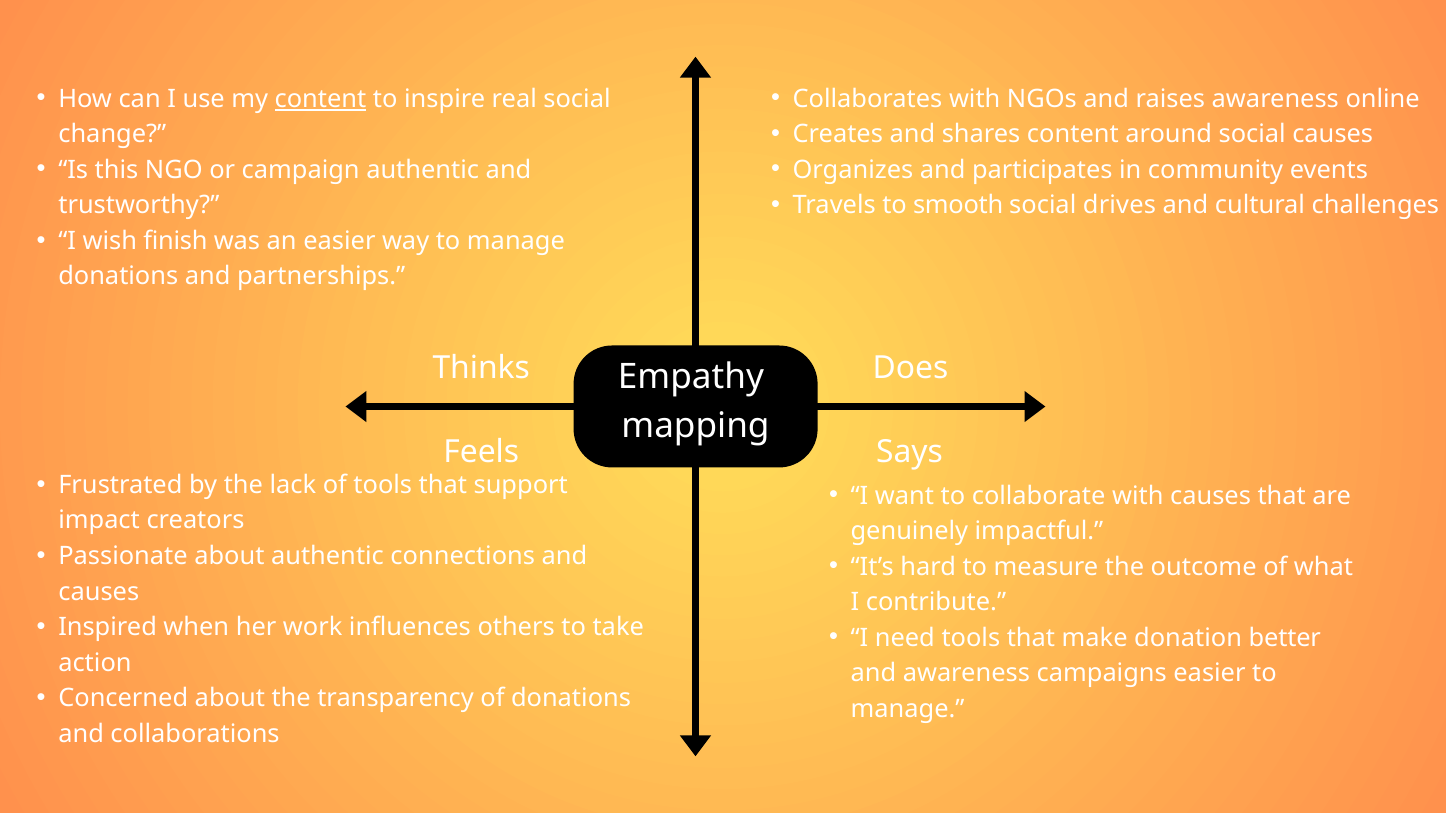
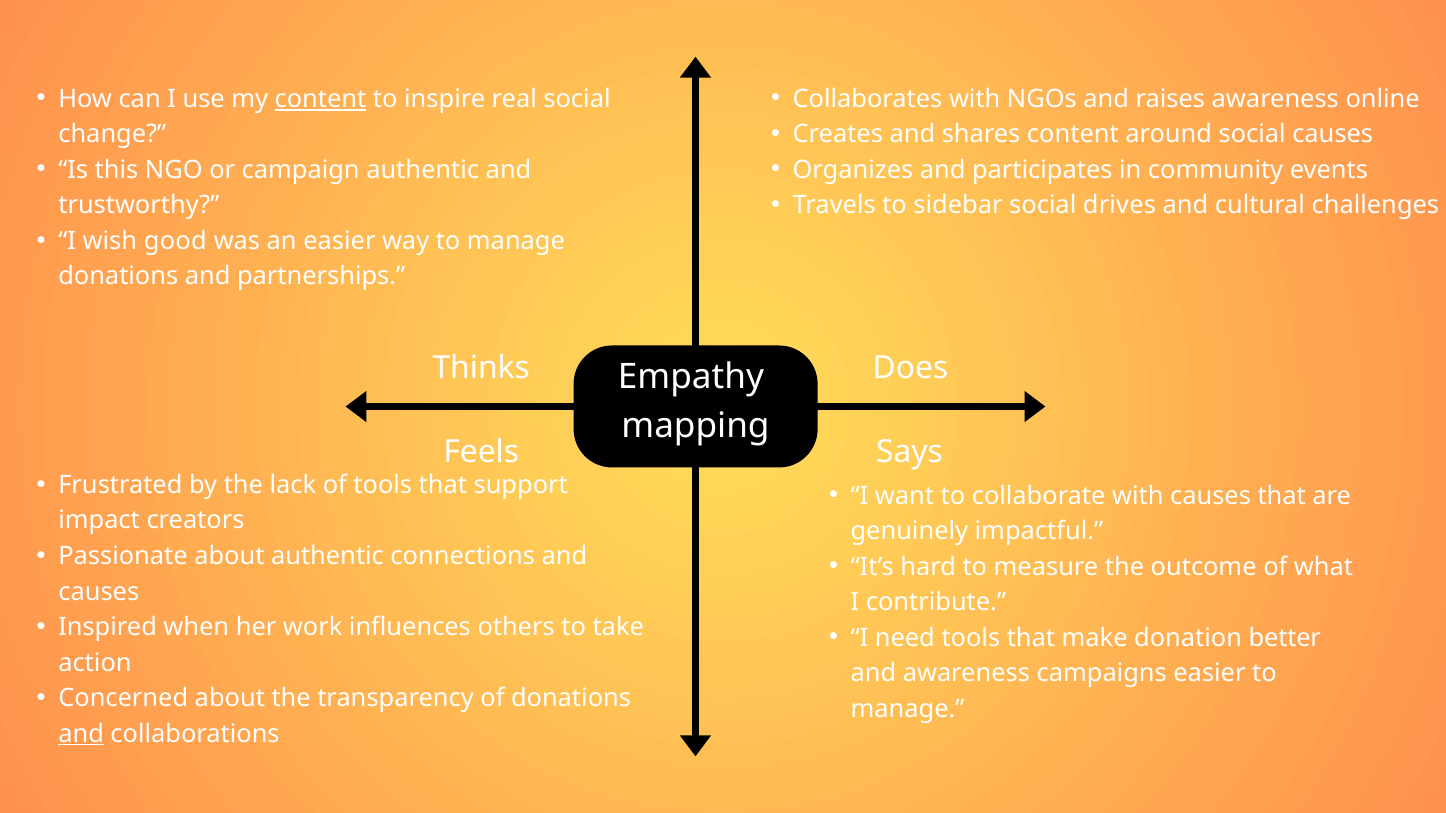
smooth: smooth -> sidebar
finish: finish -> good
and at (81, 734) underline: none -> present
